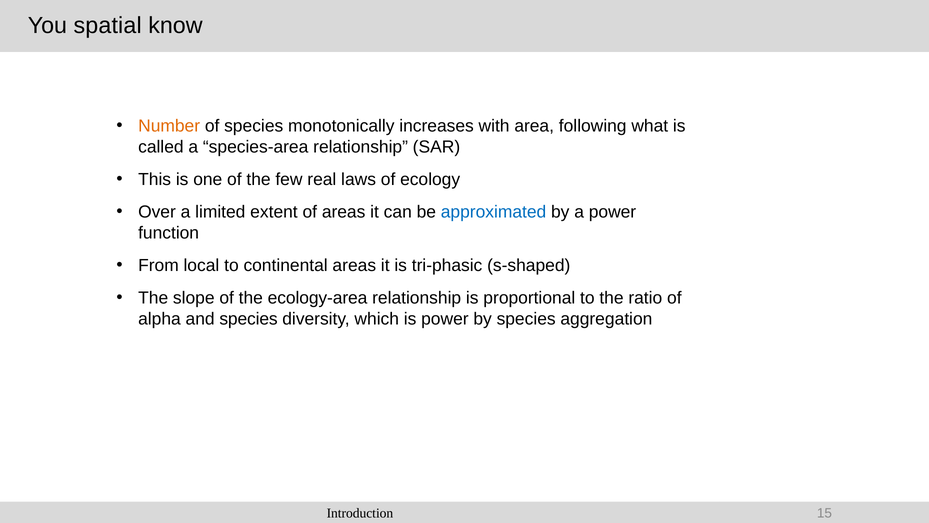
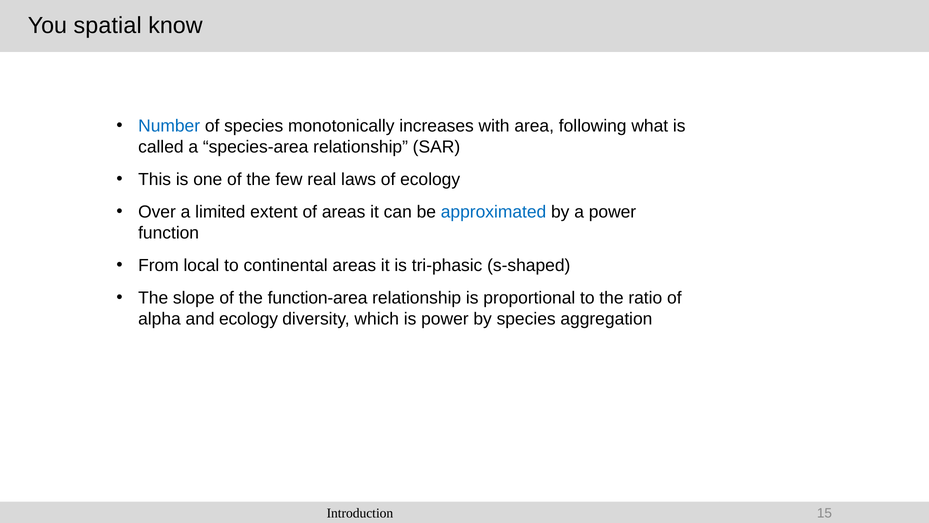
Number colour: orange -> blue
ecology-area: ecology-area -> function-area
and species: species -> ecology
